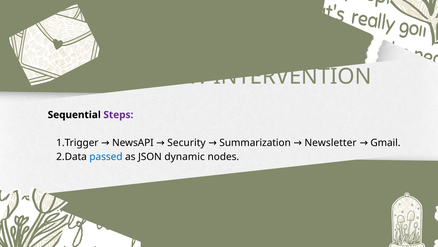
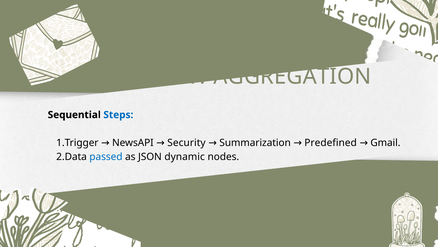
INTERVENTION: INTERVENTION -> AGGREGATION
Steps colour: purple -> blue
Newsletter: Newsletter -> Predefined
